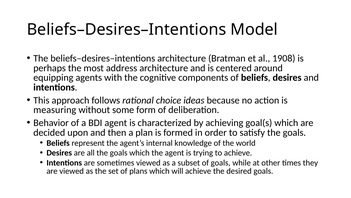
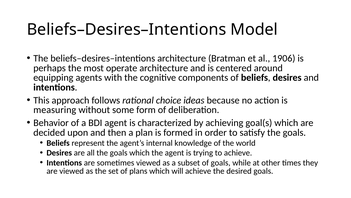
1908: 1908 -> 1906
address: address -> operate
